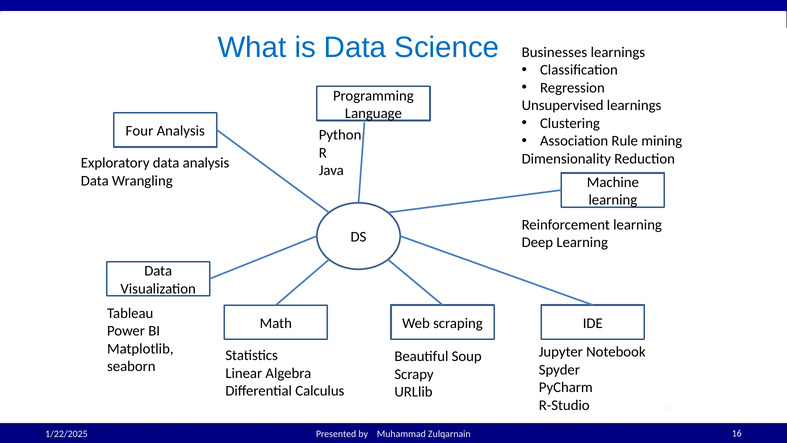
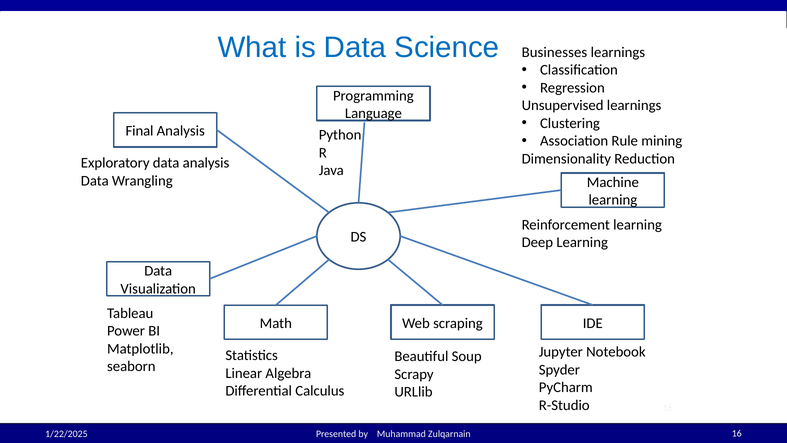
Four: Four -> Final
